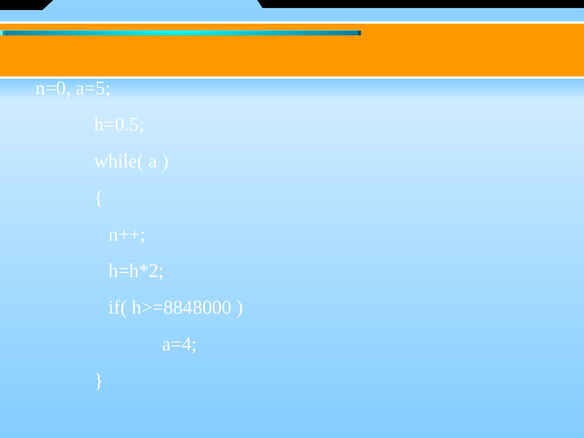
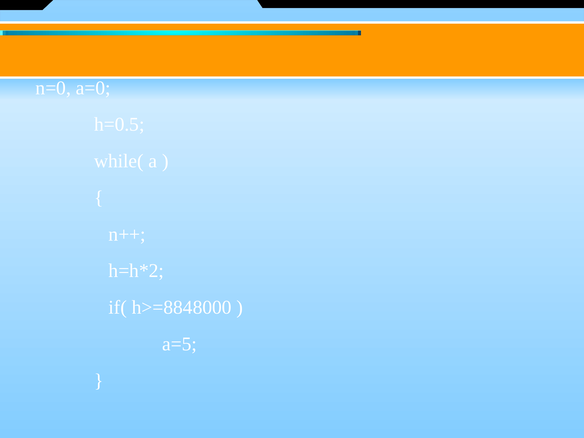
a=5: a=5 -> a=0
a=4: a=4 -> a=5
